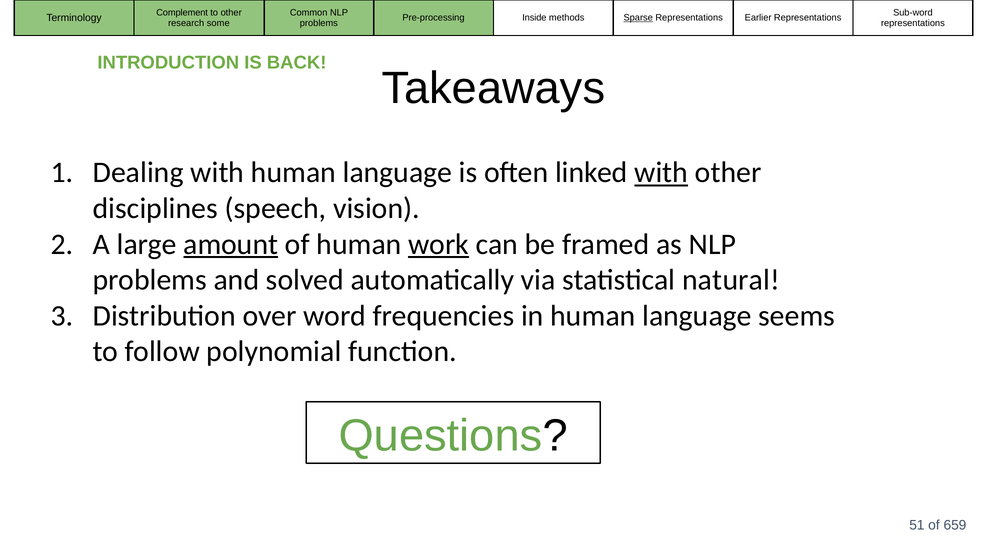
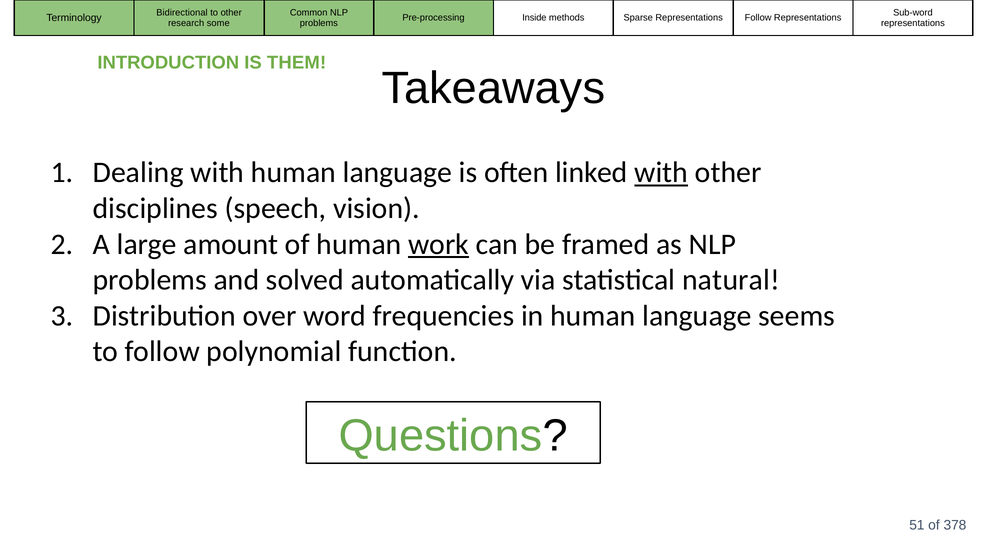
Complement: Complement -> Bidirectional
Sparse underline: present -> none
Representations Earlier: Earlier -> Follow
BACK: BACK -> THEM
amount underline: present -> none
659: 659 -> 378
